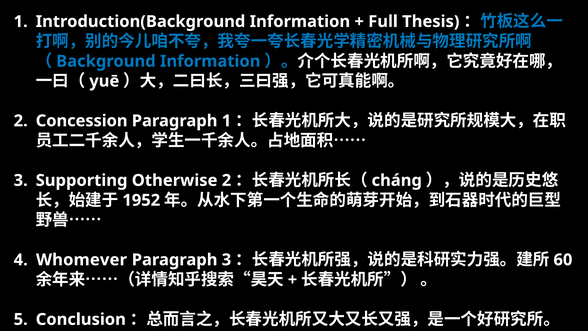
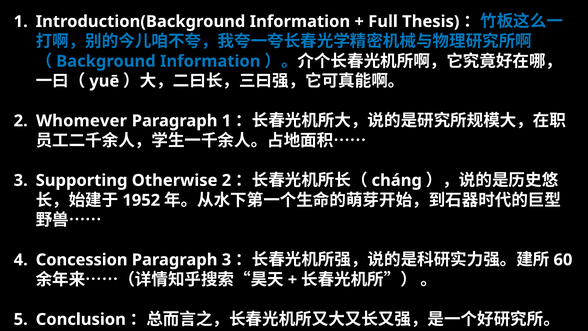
Concession: Concession -> Whomever
Whomever: Whomever -> Concession
